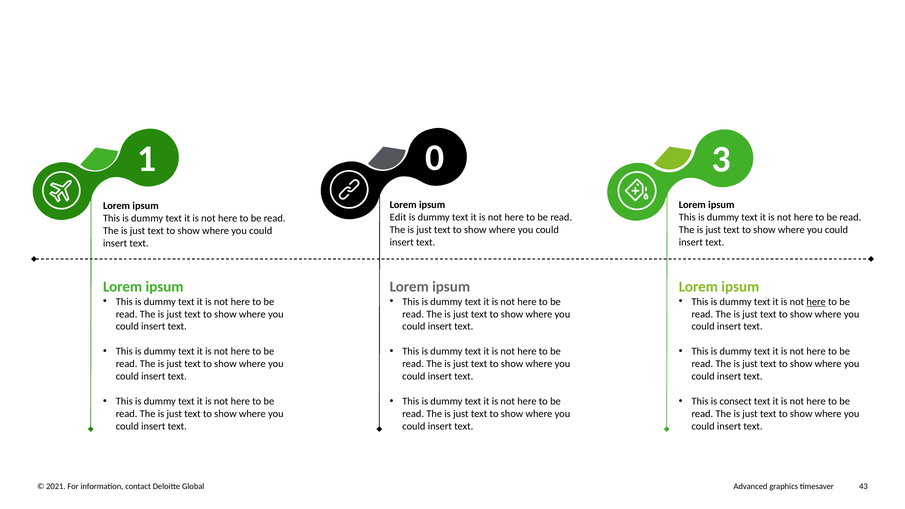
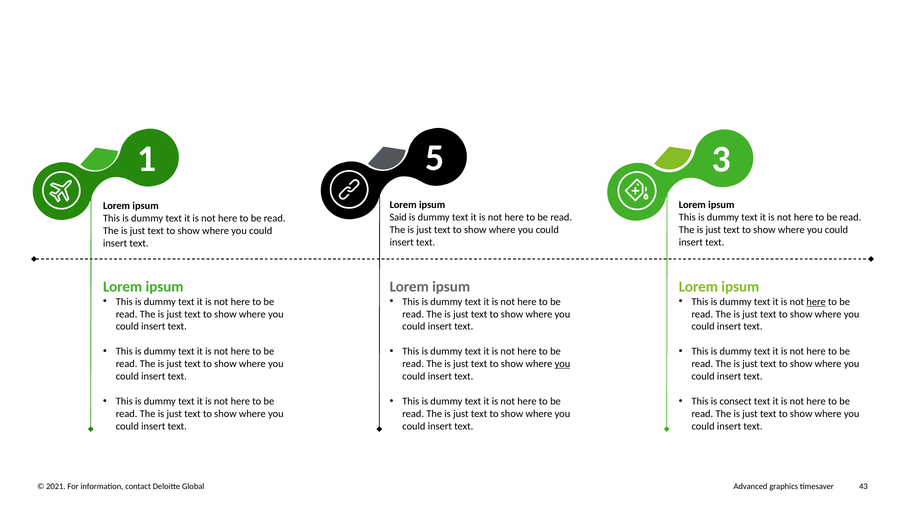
0: 0 -> 5
Edit: Edit -> Said
you at (562, 364) underline: none -> present
